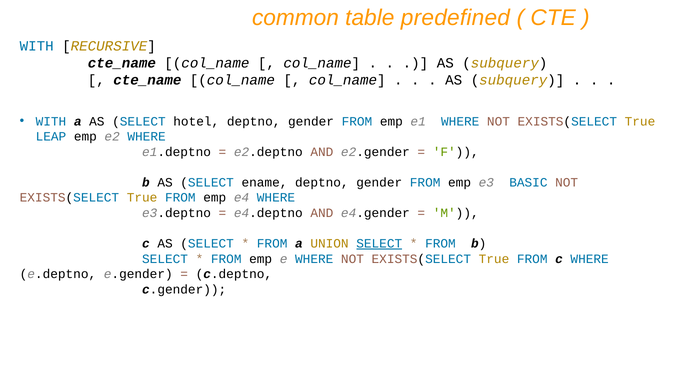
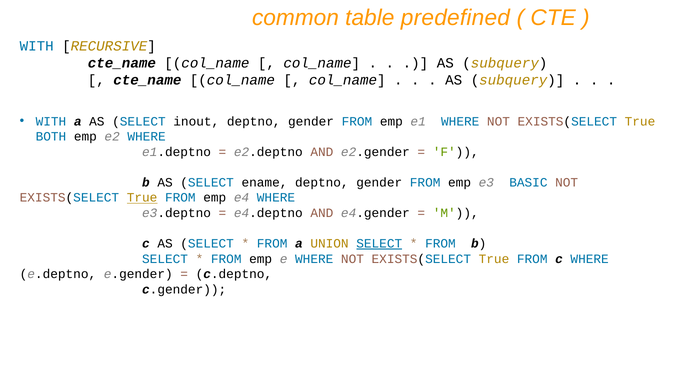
hotel: hotel -> inout
LEAP: LEAP -> BOTH
True at (142, 198) underline: none -> present
